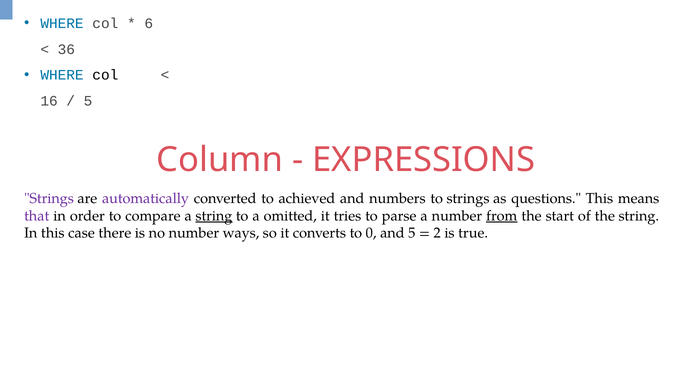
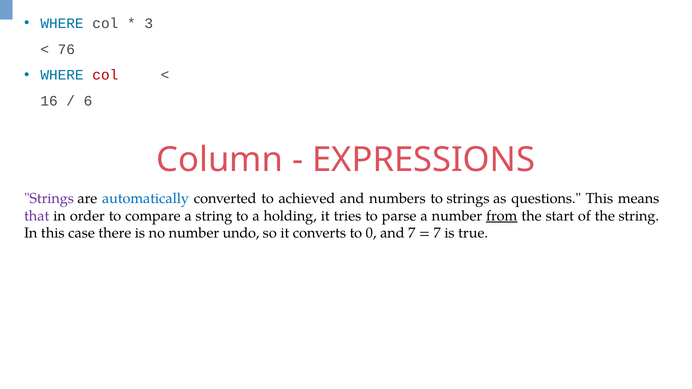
6: 6 -> 3
36: 36 -> 76
col at (105, 75) colour: black -> red
5 at (88, 101): 5 -> 6
automatically colour: purple -> blue
string at (214, 216) underline: present -> none
omitted: omitted -> holding
ways: ways -> undo
and 5: 5 -> 7
2 at (437, 233): 2 -> 7
